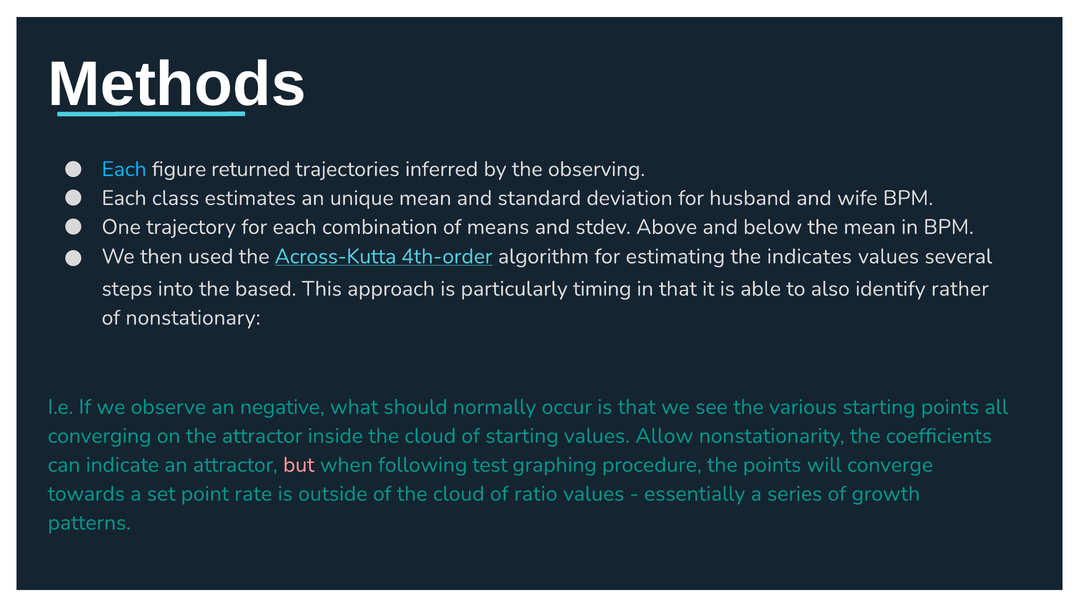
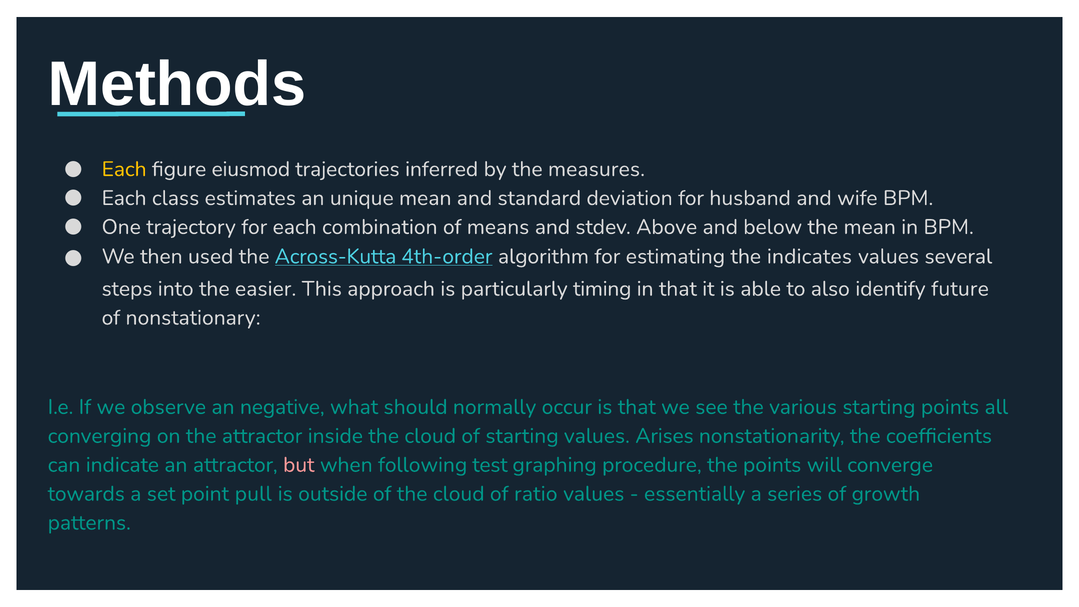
Each at (124, 169) colour: light blue -> yellow
returned: returned -> eiusmod
observing: observing -> measures
based: based -> easier
rather: rather -> future
Allow: Allow -> Arises
rate: rate -> pull
